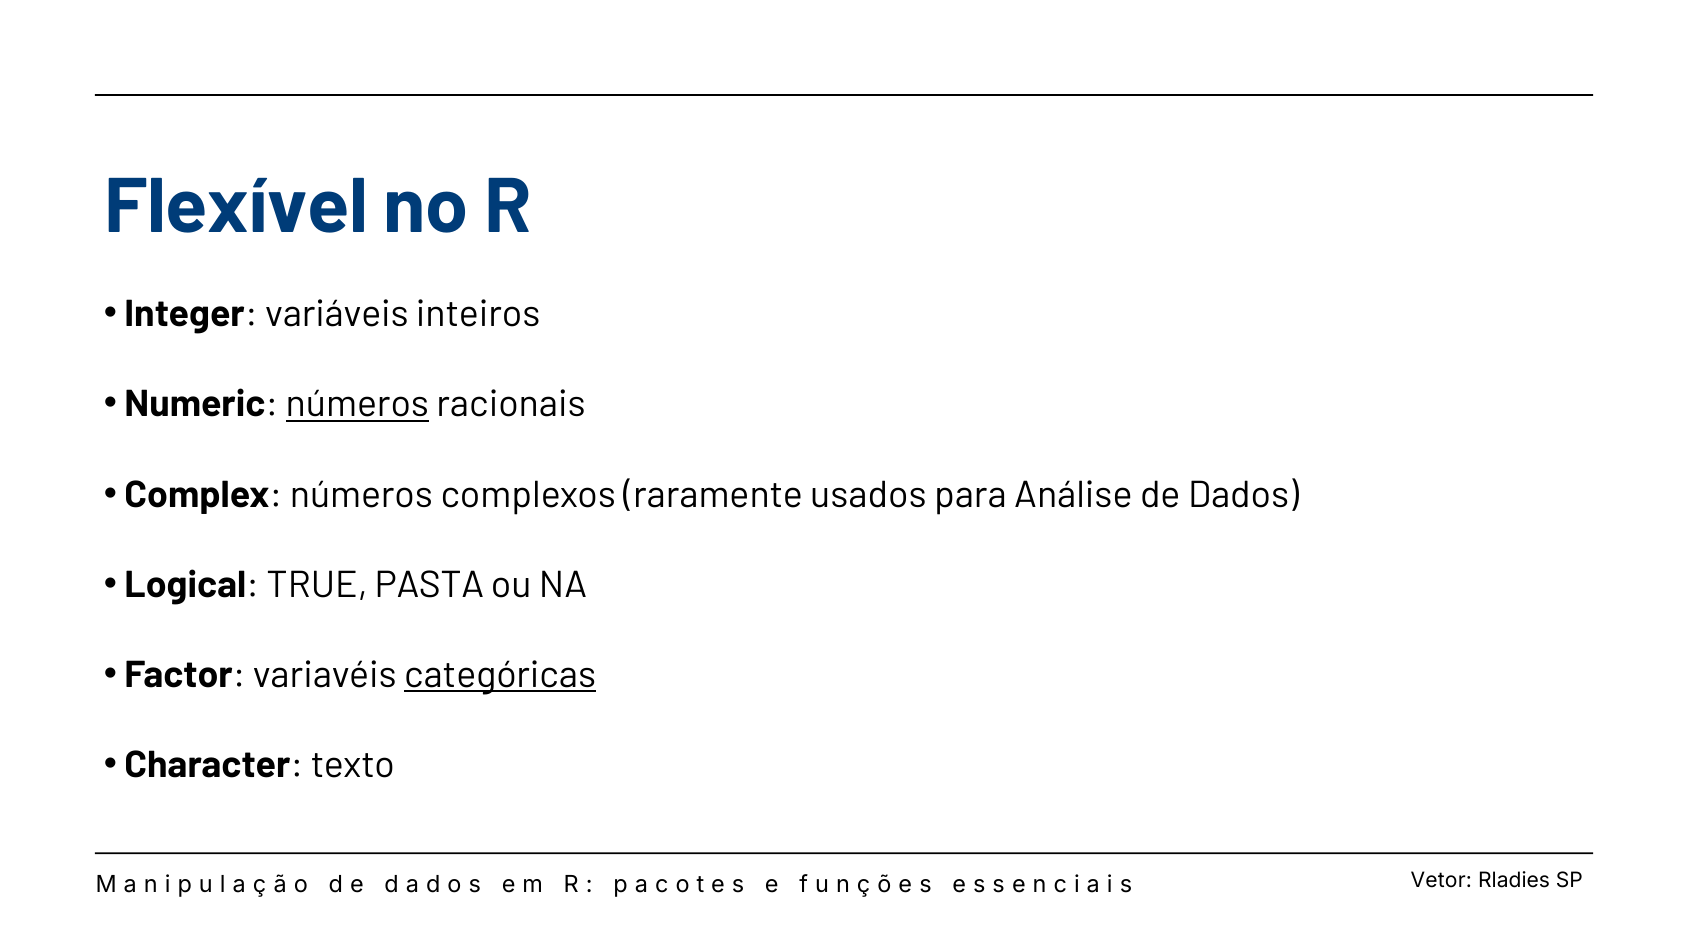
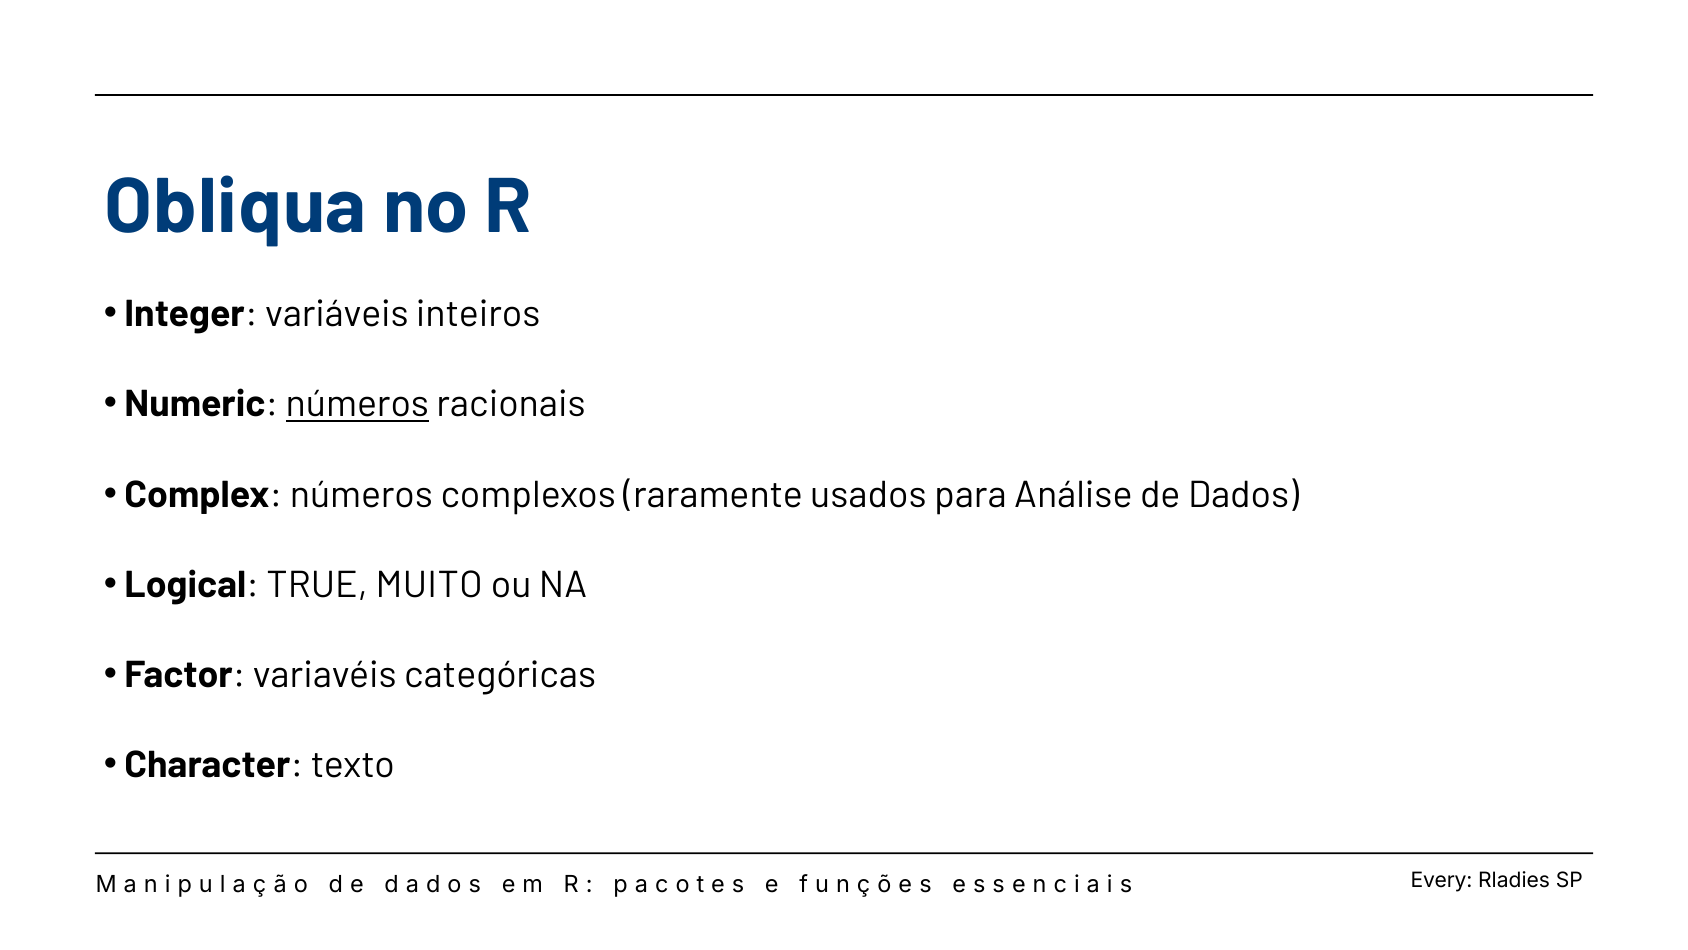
Flexível: Flexível -> Obliqua
PASTA: PASTA -> MUITO
categóricas underline: present -> none
Vetor: Vetor -> Every
